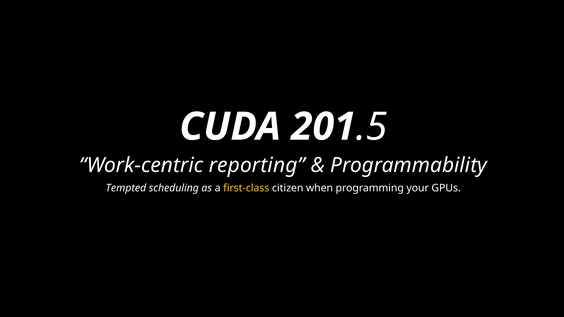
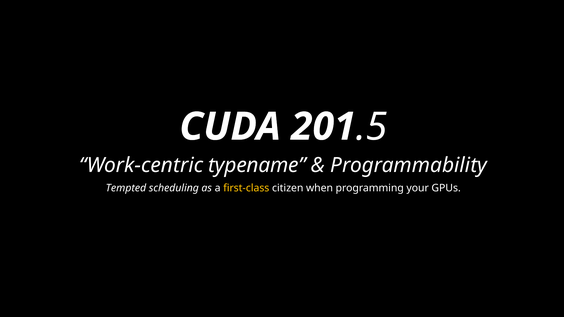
reporting: reporting -> typename
